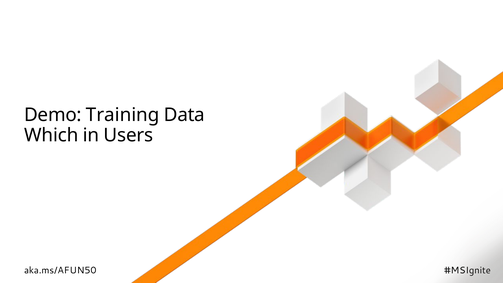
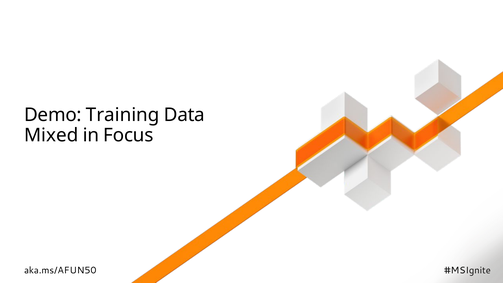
Which: Which -> Mixed
Users: Users -> Focus
